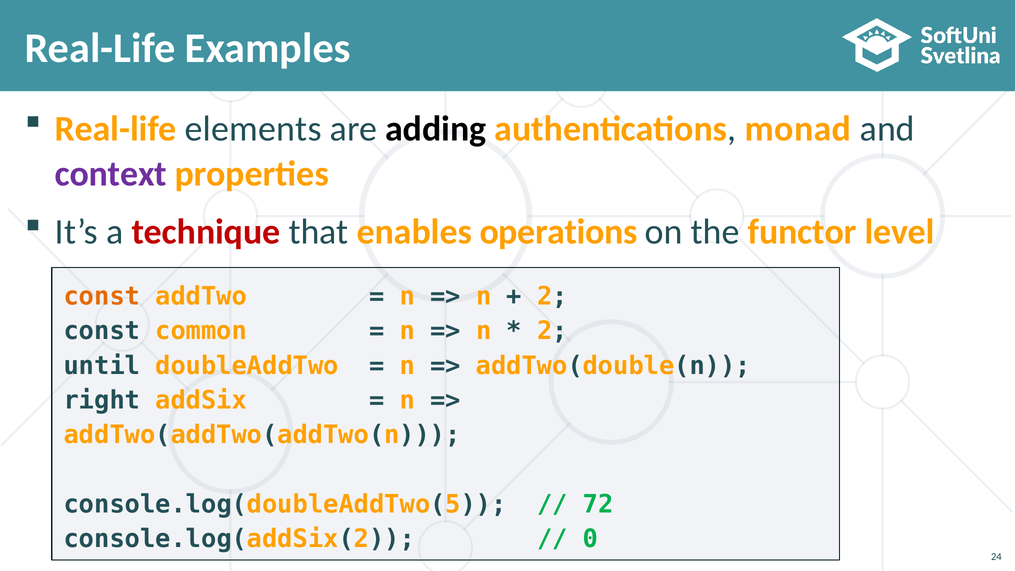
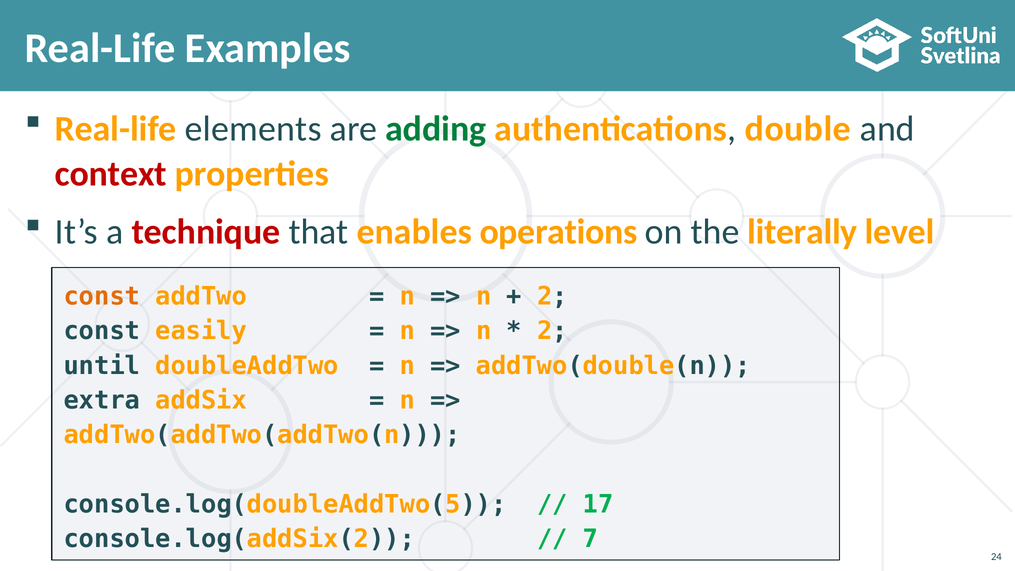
adding colour: black -> green
monad: monad -> double
context colour: purple -> red
functor: functor -> literally
common: common -> easily
right: right -> extra
72: 72 -> 17
0: 0 -> 7
